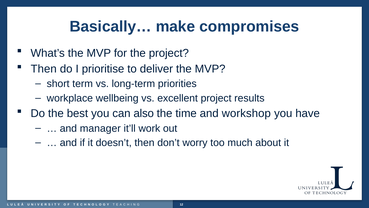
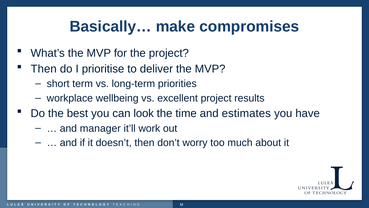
also: also -> look
workshop: workshop -> estimates
